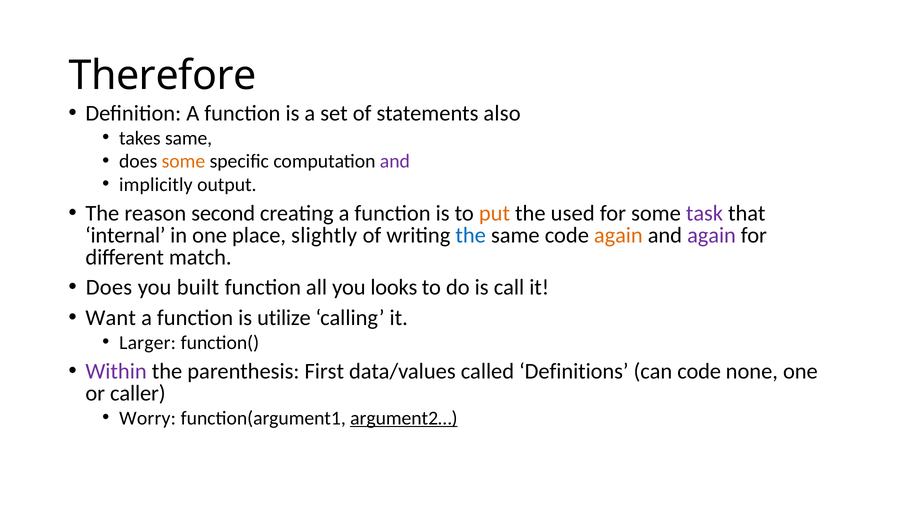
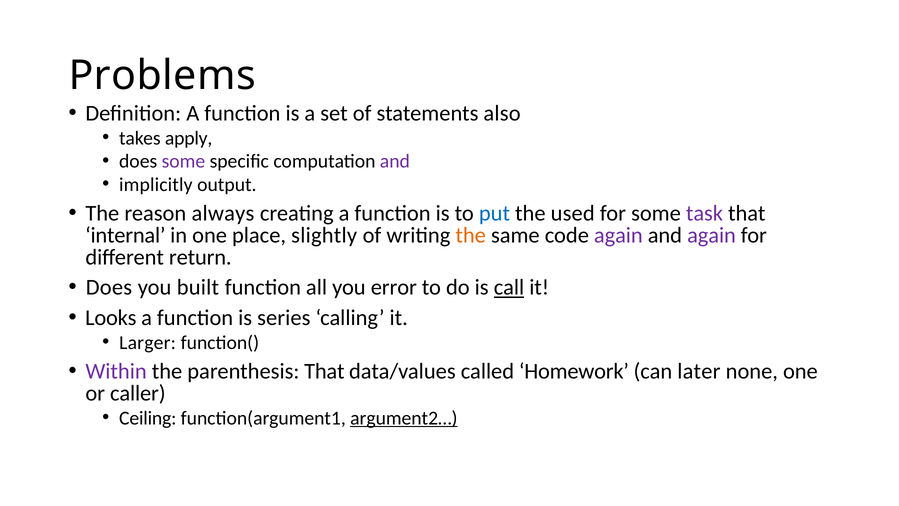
Therefore: Therefore -> Problems
takes same: same -> apply
some at (183, 161) colour: orange -> purple
second: second -> always
put colour: orange -> blue
the at (471, 235) colour: blue -> orange
again at (618, 235) colour: orange -> purple
match: match -> return
looks: looks -> error
call underline: none -> present
Want: Want -> Looks
utilize: utilize -> series
parenthesis First: First -> That
Definitions: Definitions -> Homework
can code: code -> later
Worry: Worry -> Ceiling
